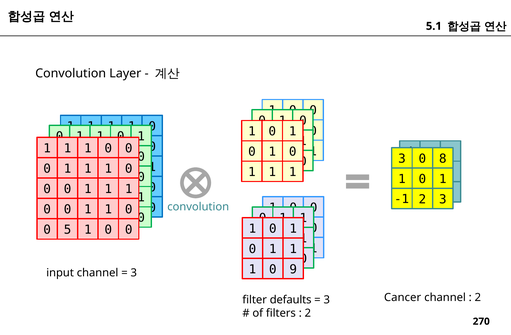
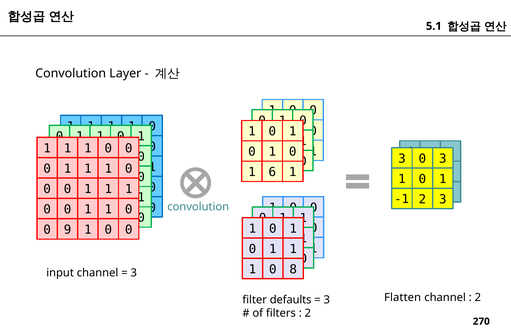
0 8: 8 -> 3
1 at (272, 173): 1 -> 6
5: 5 -> 9
9: 9 -> 8
Cancer: Cancer -> Flatten
